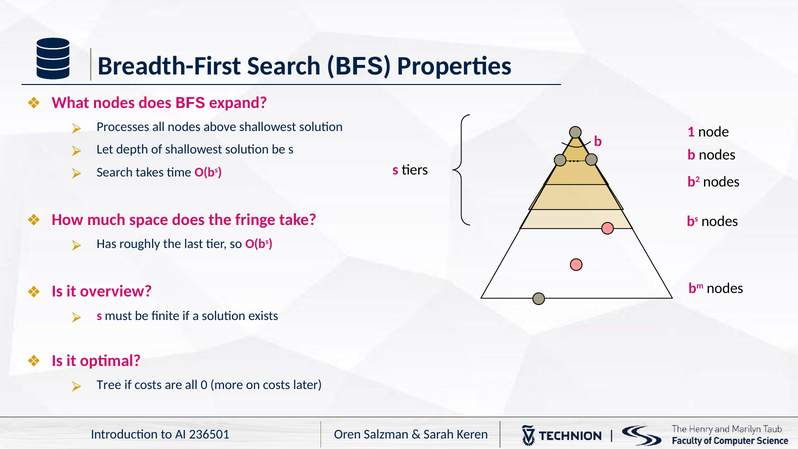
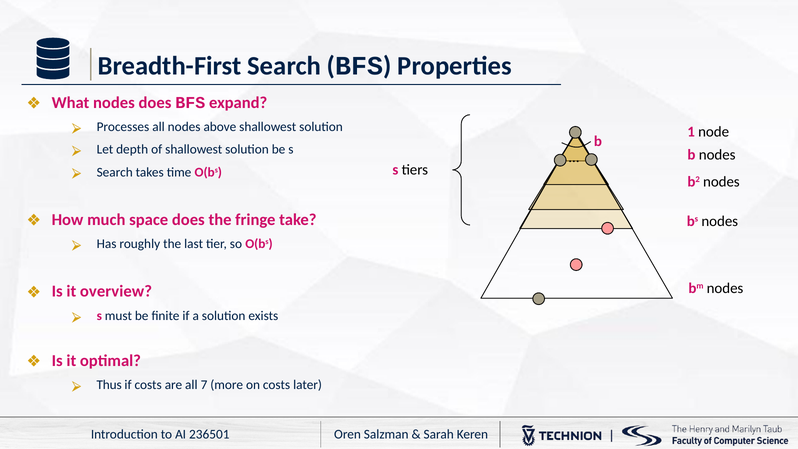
Tree: Tree -> Thus
0: 0 -> 7
